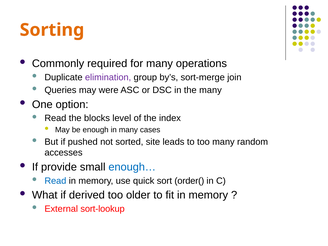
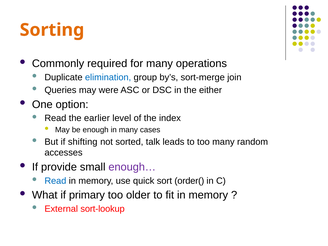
elimination colour: purple -> blue
the many: many -> either
blocks: blocks -> earlier
pushed: pushed -> shifting
site: site -> talk
enough… colour: blue -> purple
derived: derived -> primary
